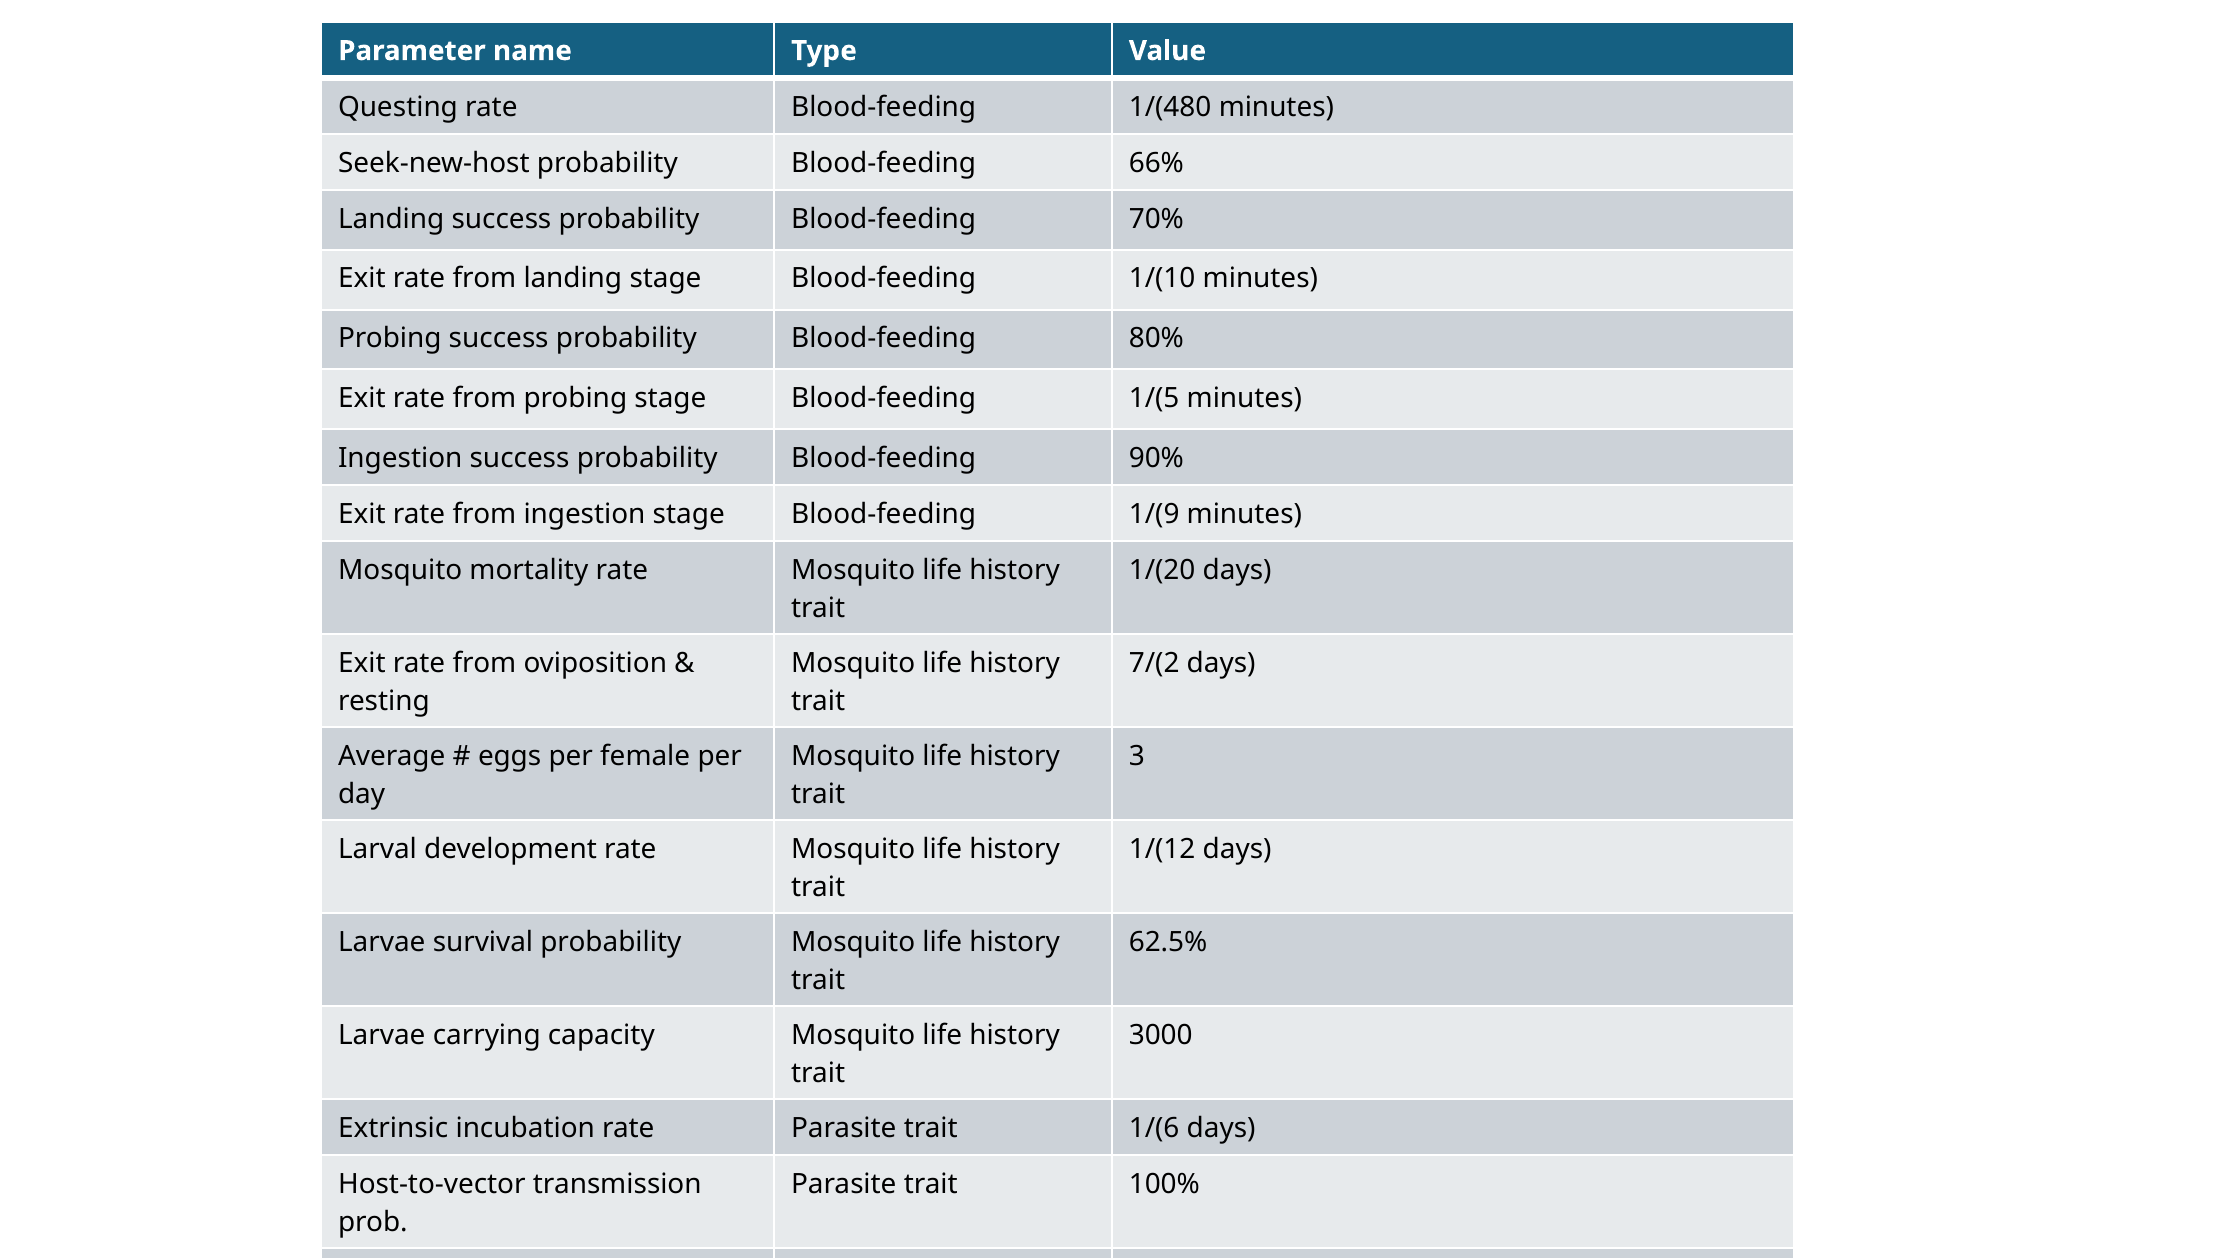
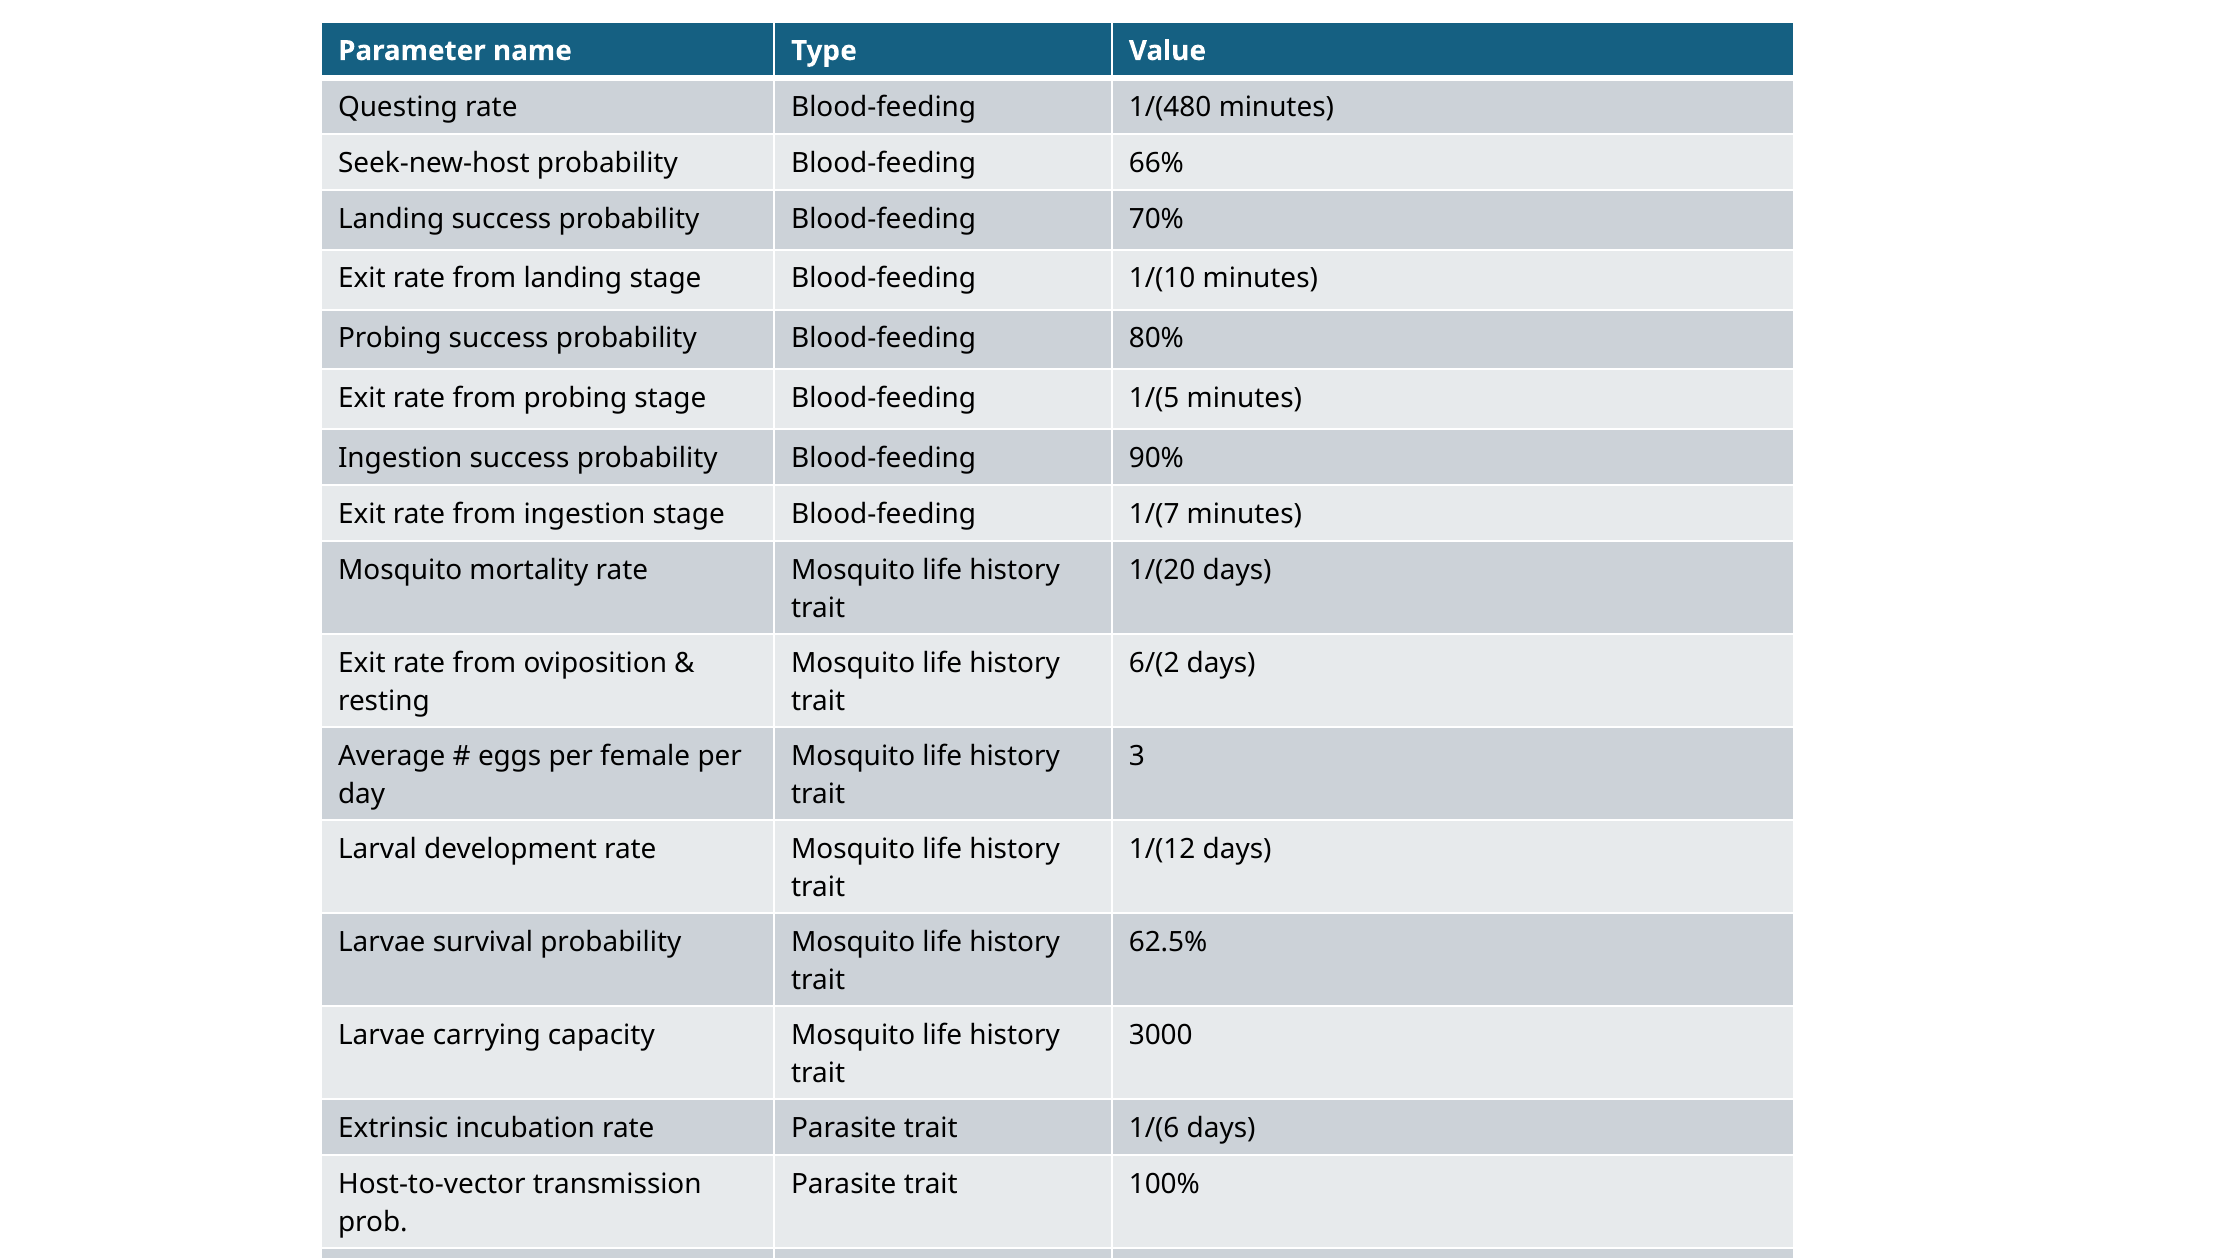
1/(9: 1/(9 -> 1/(7
7/(2: 7/(2 -> 6/(2
